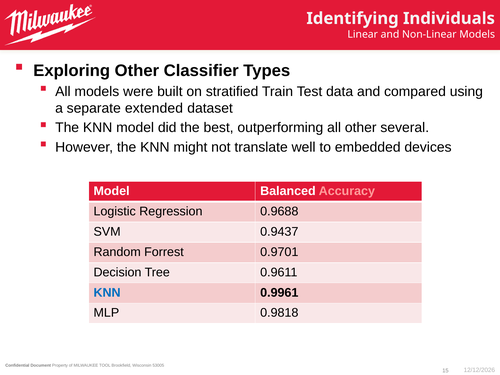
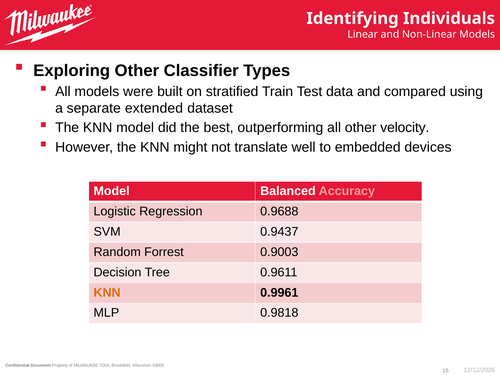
several: several -> velocity
0.9701: 0.9701 -> 0.9003
KNN at (107, 293) colour: blue -> orange
